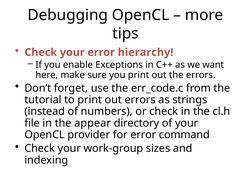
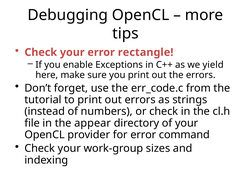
hierarchy: hierarchy -> rectangle
want: want -> yield
